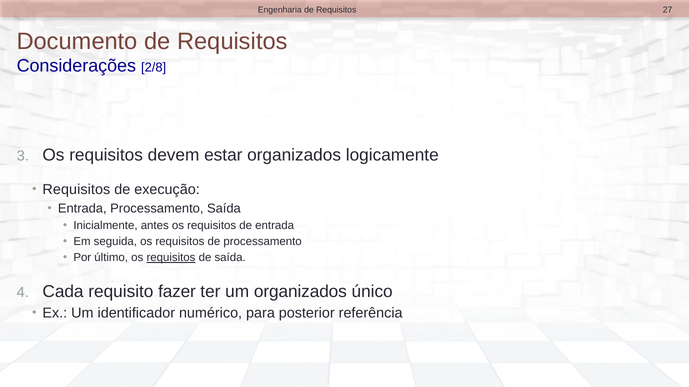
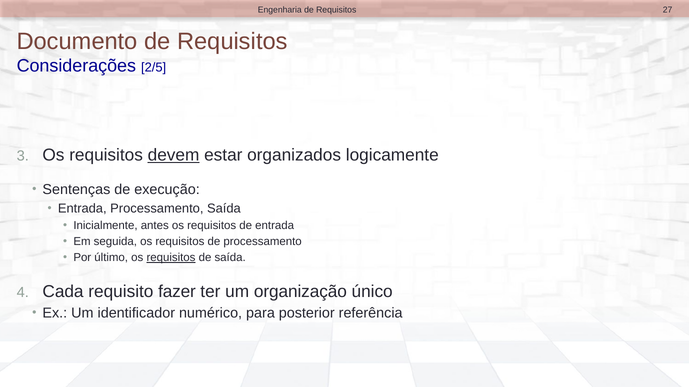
2/8: 2/8 -> 2/5
devem underline: none -> present
Requisitos at (76, 190): Requisitos -> Sentenças
um organizados: organizados -> organização
